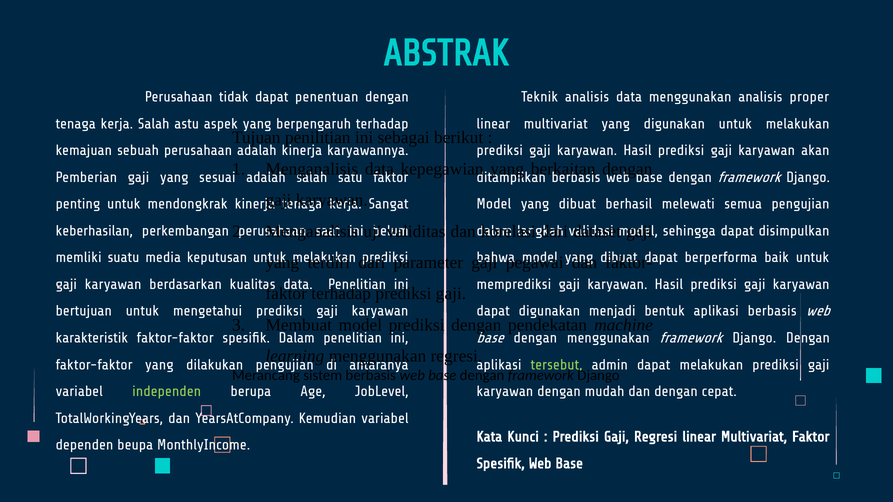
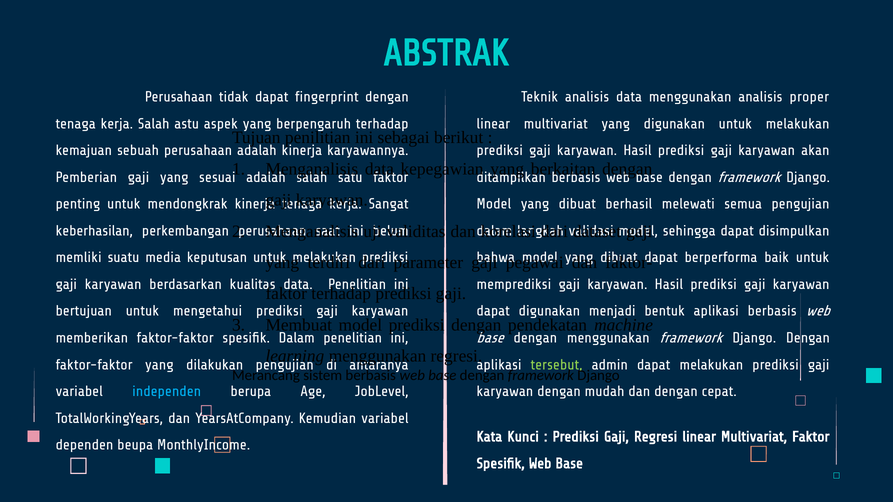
penentuan: penentuan -> fingerprint
karakteristik: karakteristik -> memberikan
independen colour: light green -> light blue
